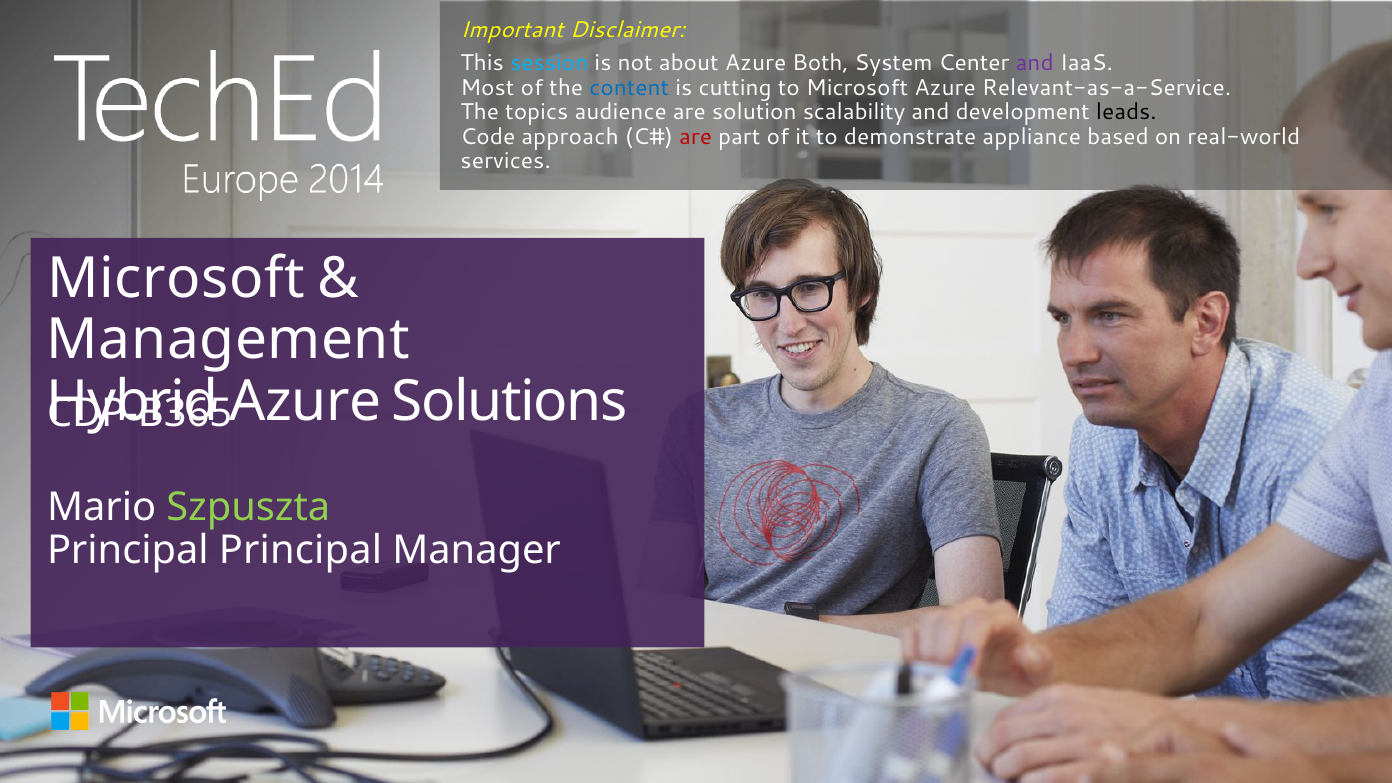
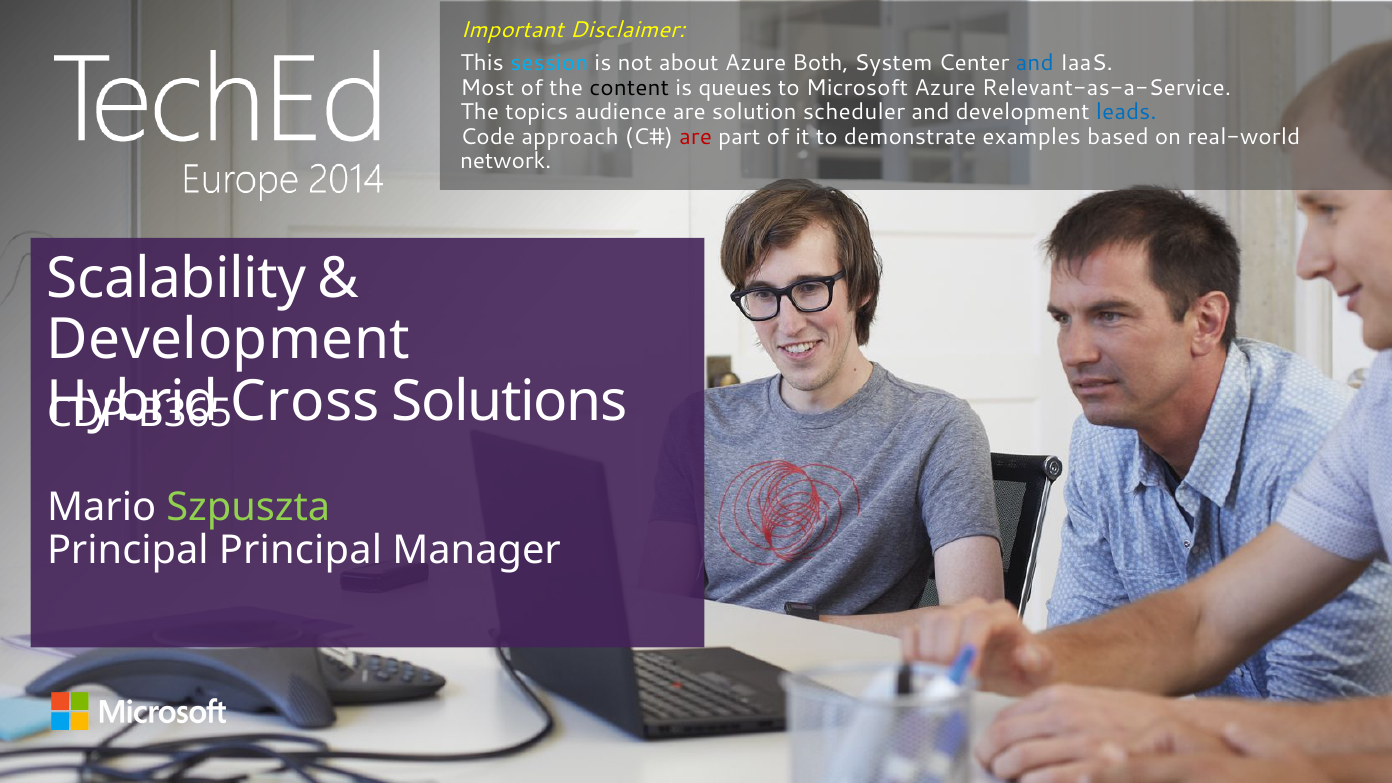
and at (1035, 63) colour: purple -> blue
content colour: blue -> black
cutting: cutting -> queues
scalability: scalability -> scheduler
leads colour: black -> blue
appliance: appliance -> examples
services: services -> network
Microsoft at (176, 279): Microsoft -> Scalability
Management at (228, 340): Management -> Development
Azure at (306, 401): Azure -> Cross
